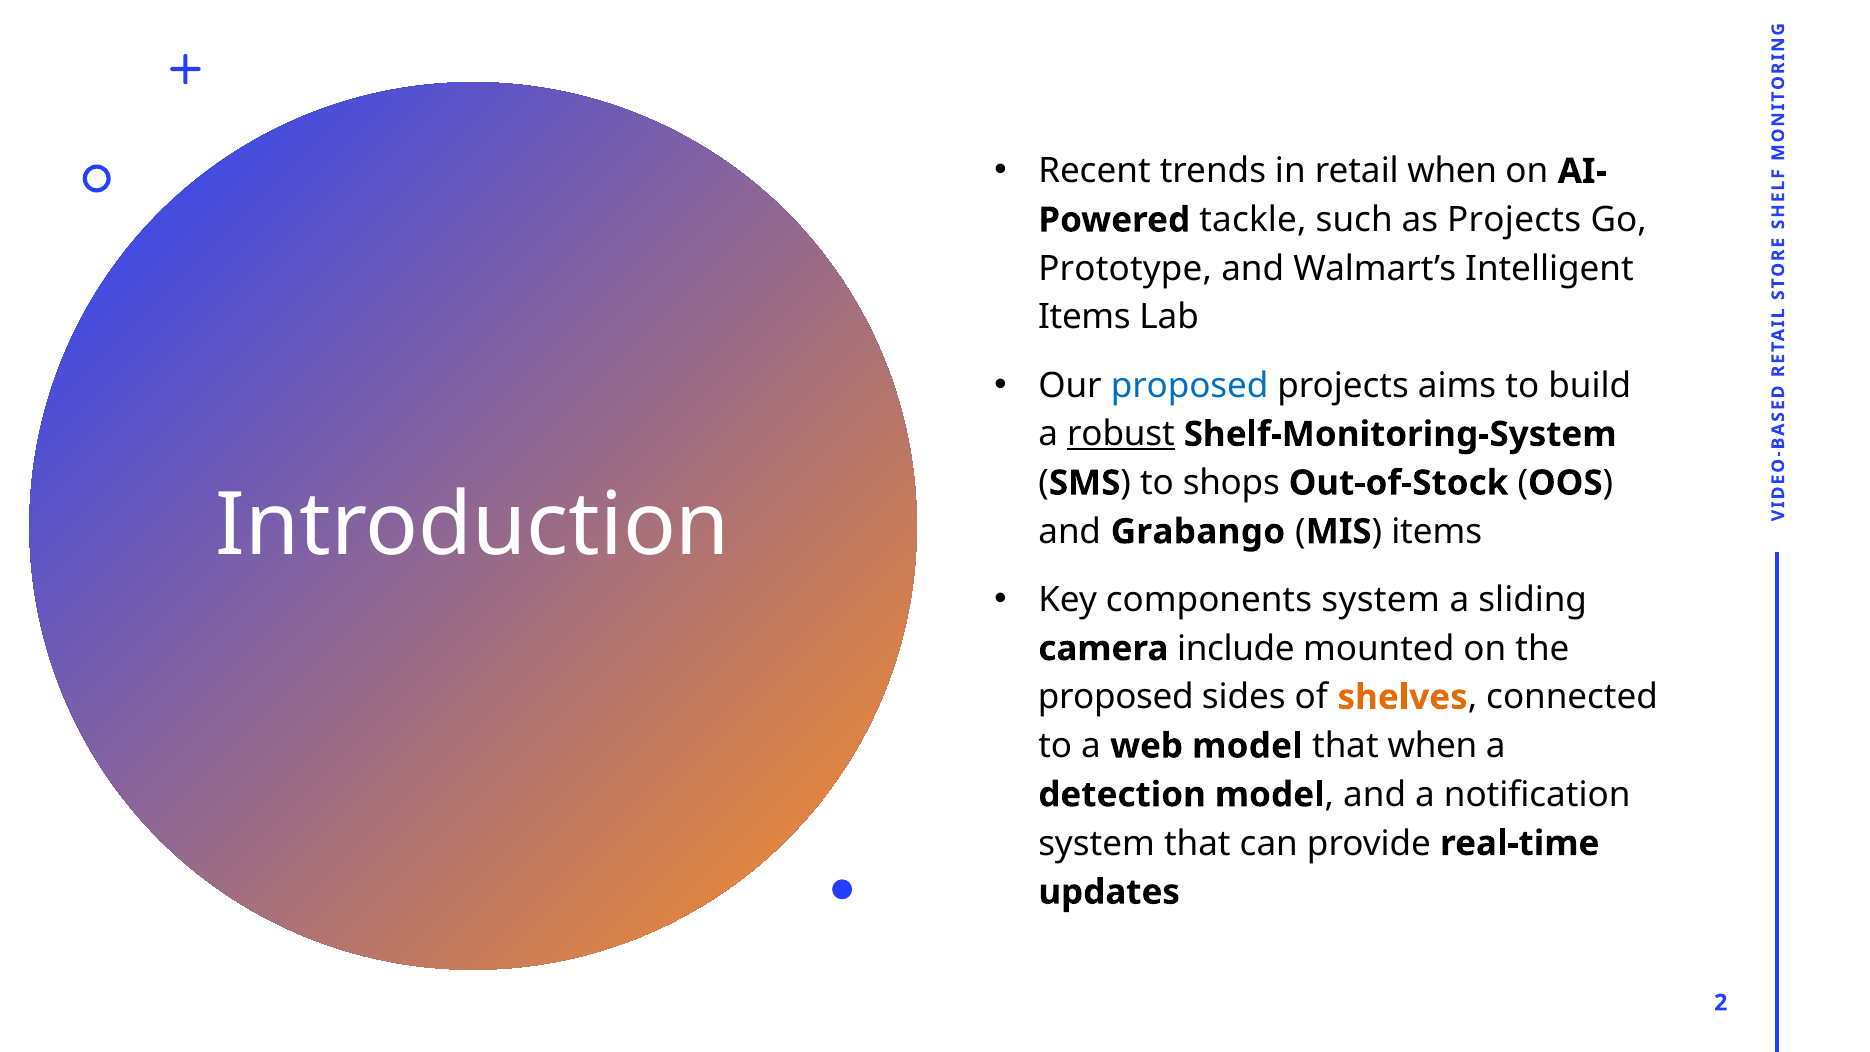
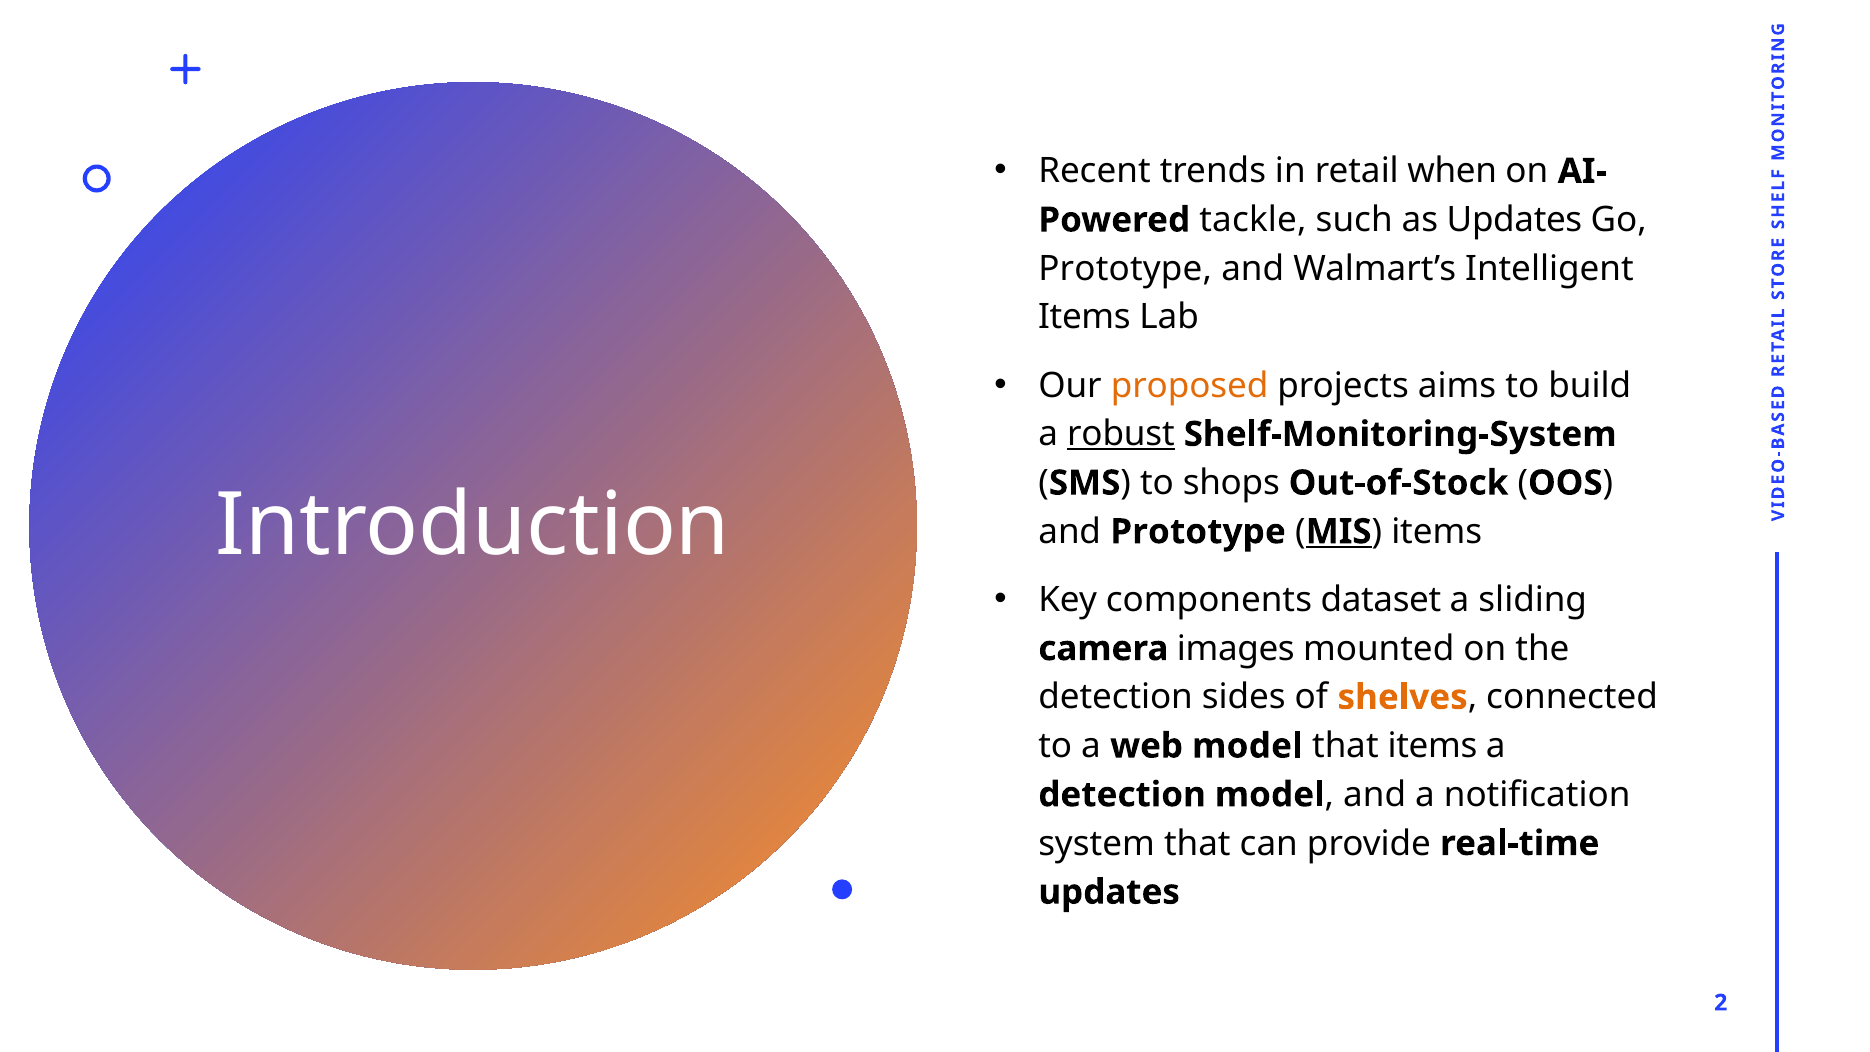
as Projects: Projects -> Updates
proposed at (1190, 386) colour: blue -> orange
and Grabango: Grabango -> Prototype
MIS underline: none -> present
components system: system -> dataset
include: include -> images
proposed at (1116, 697): proposed -> detection
that when: when -> items
